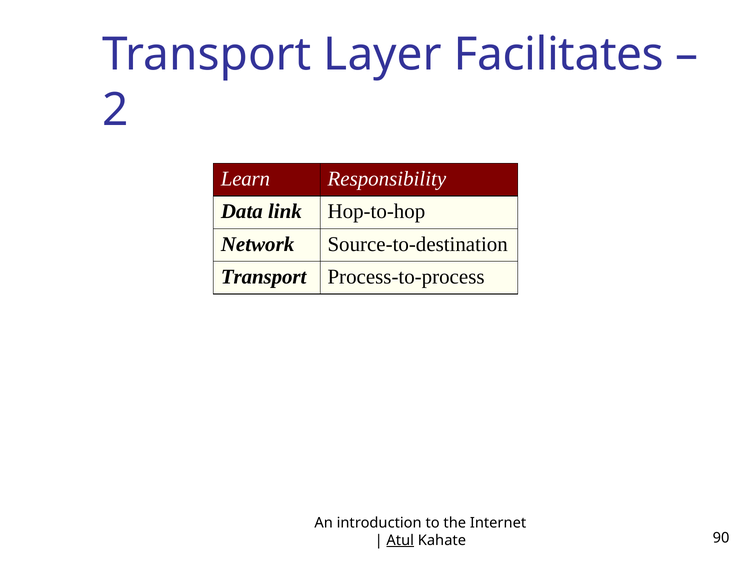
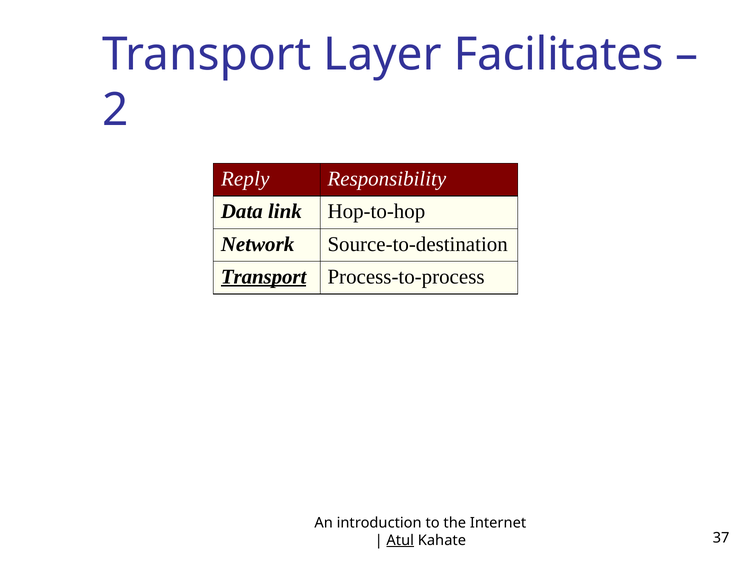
Learn: Learn -> Reply
Transport at (264, 277) underline: none -> present
90: 90 -> 37
